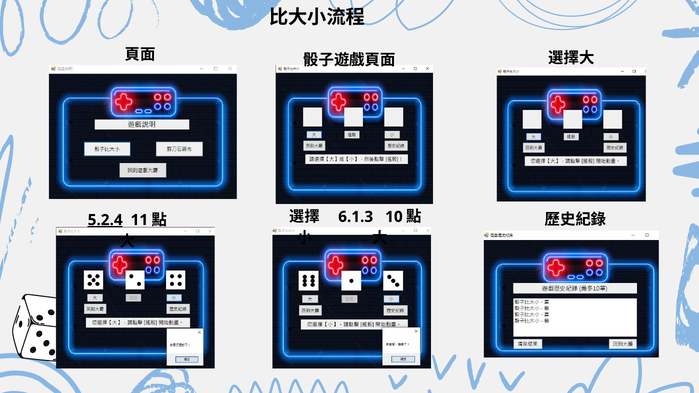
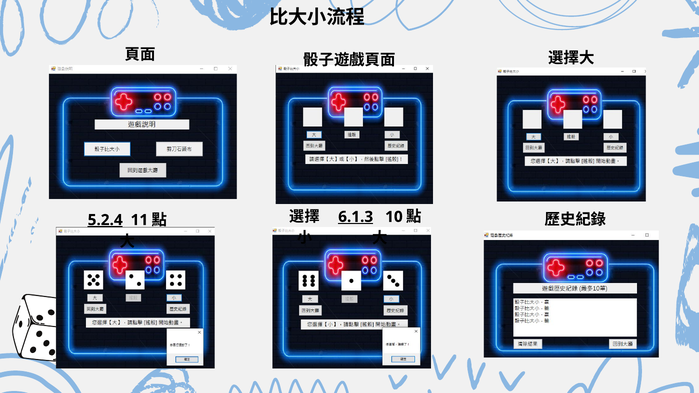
6.1.3 underline: none -> present
